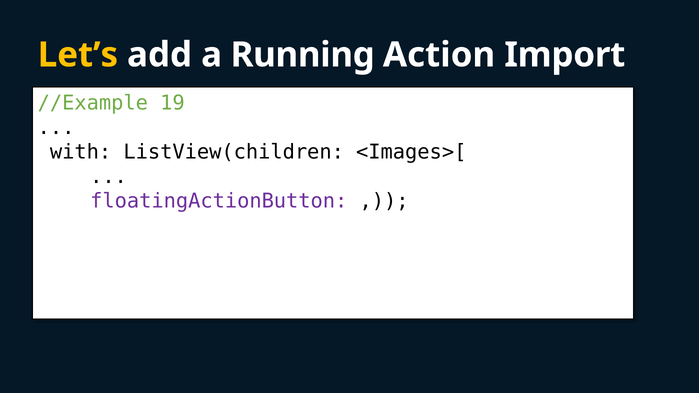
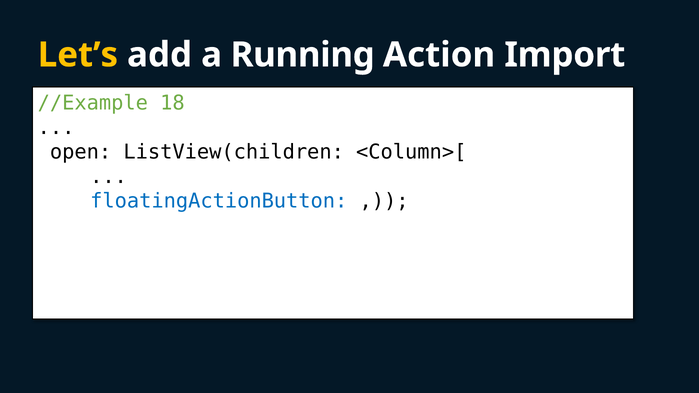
19: 19 -> 18
with: with -> open
<Images>[: <Images>[ -> <Column>[
floatingActionButton colour: purple -> blue
